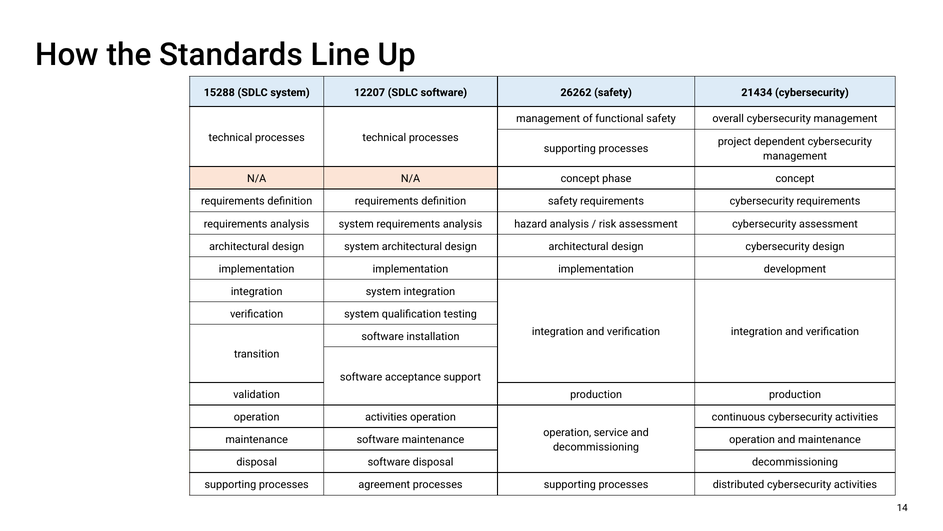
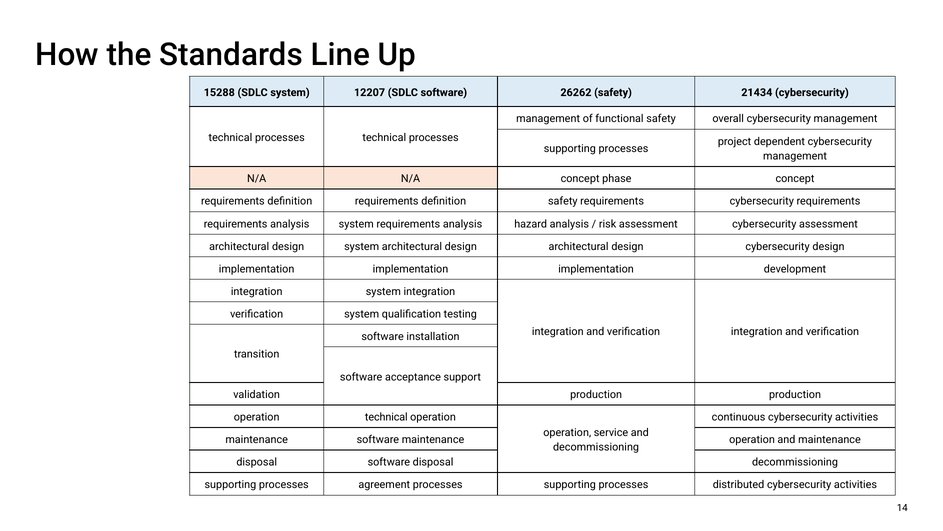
operation activities: activities -> technical
